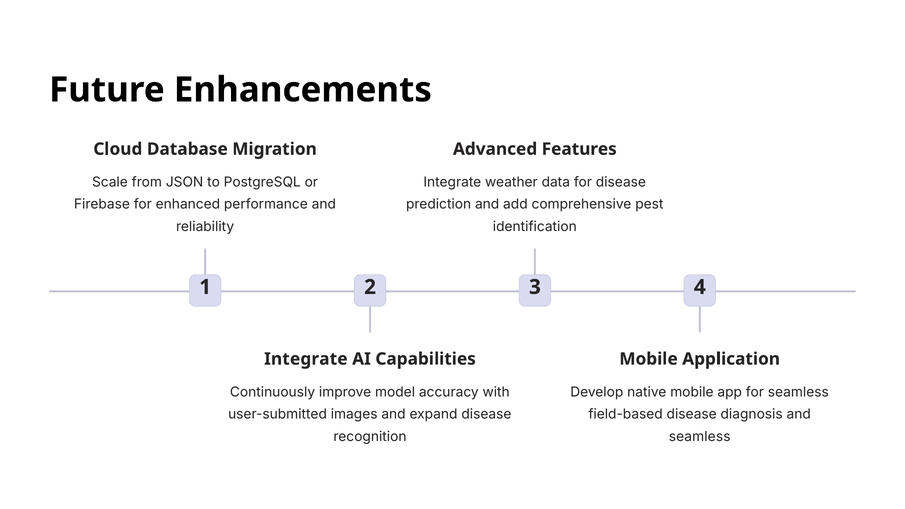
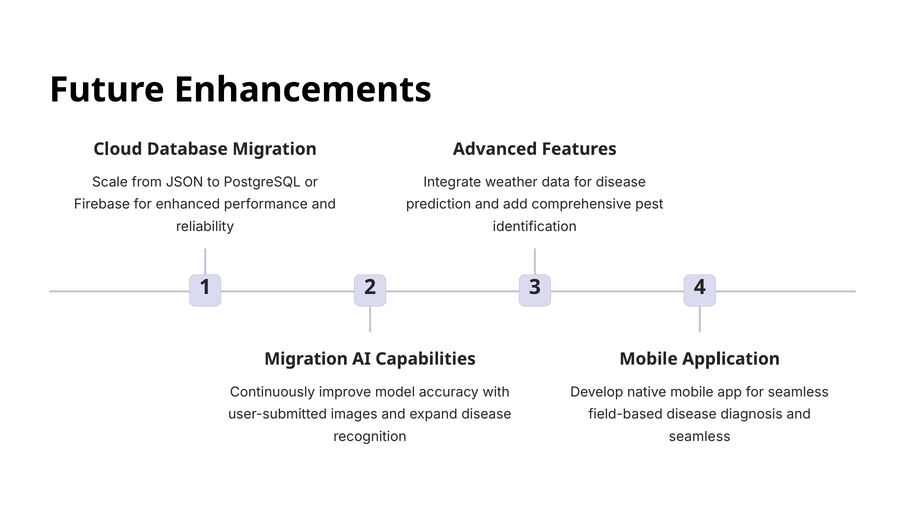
Integrate at (306, 359): Integrate -> Migration
